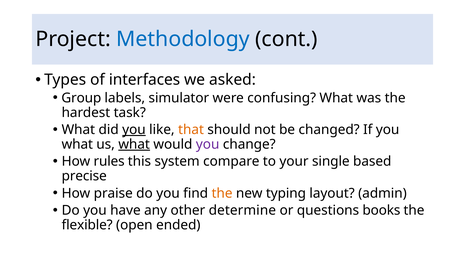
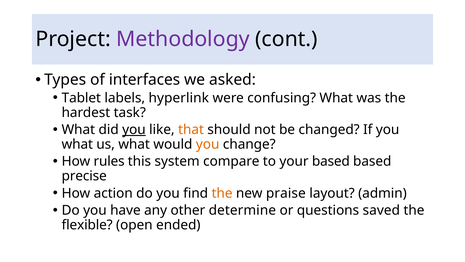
Methodology colour: blue -> purple
Group: Group -> Tablet
simulator: simulator -> hyperlink
what at (134, 144) underline: present -> none
you at (208, 144) colour: purple -> orange
your single: single -> based
praise: praise -> action
typing: typing -> praise
books: books -> saved
